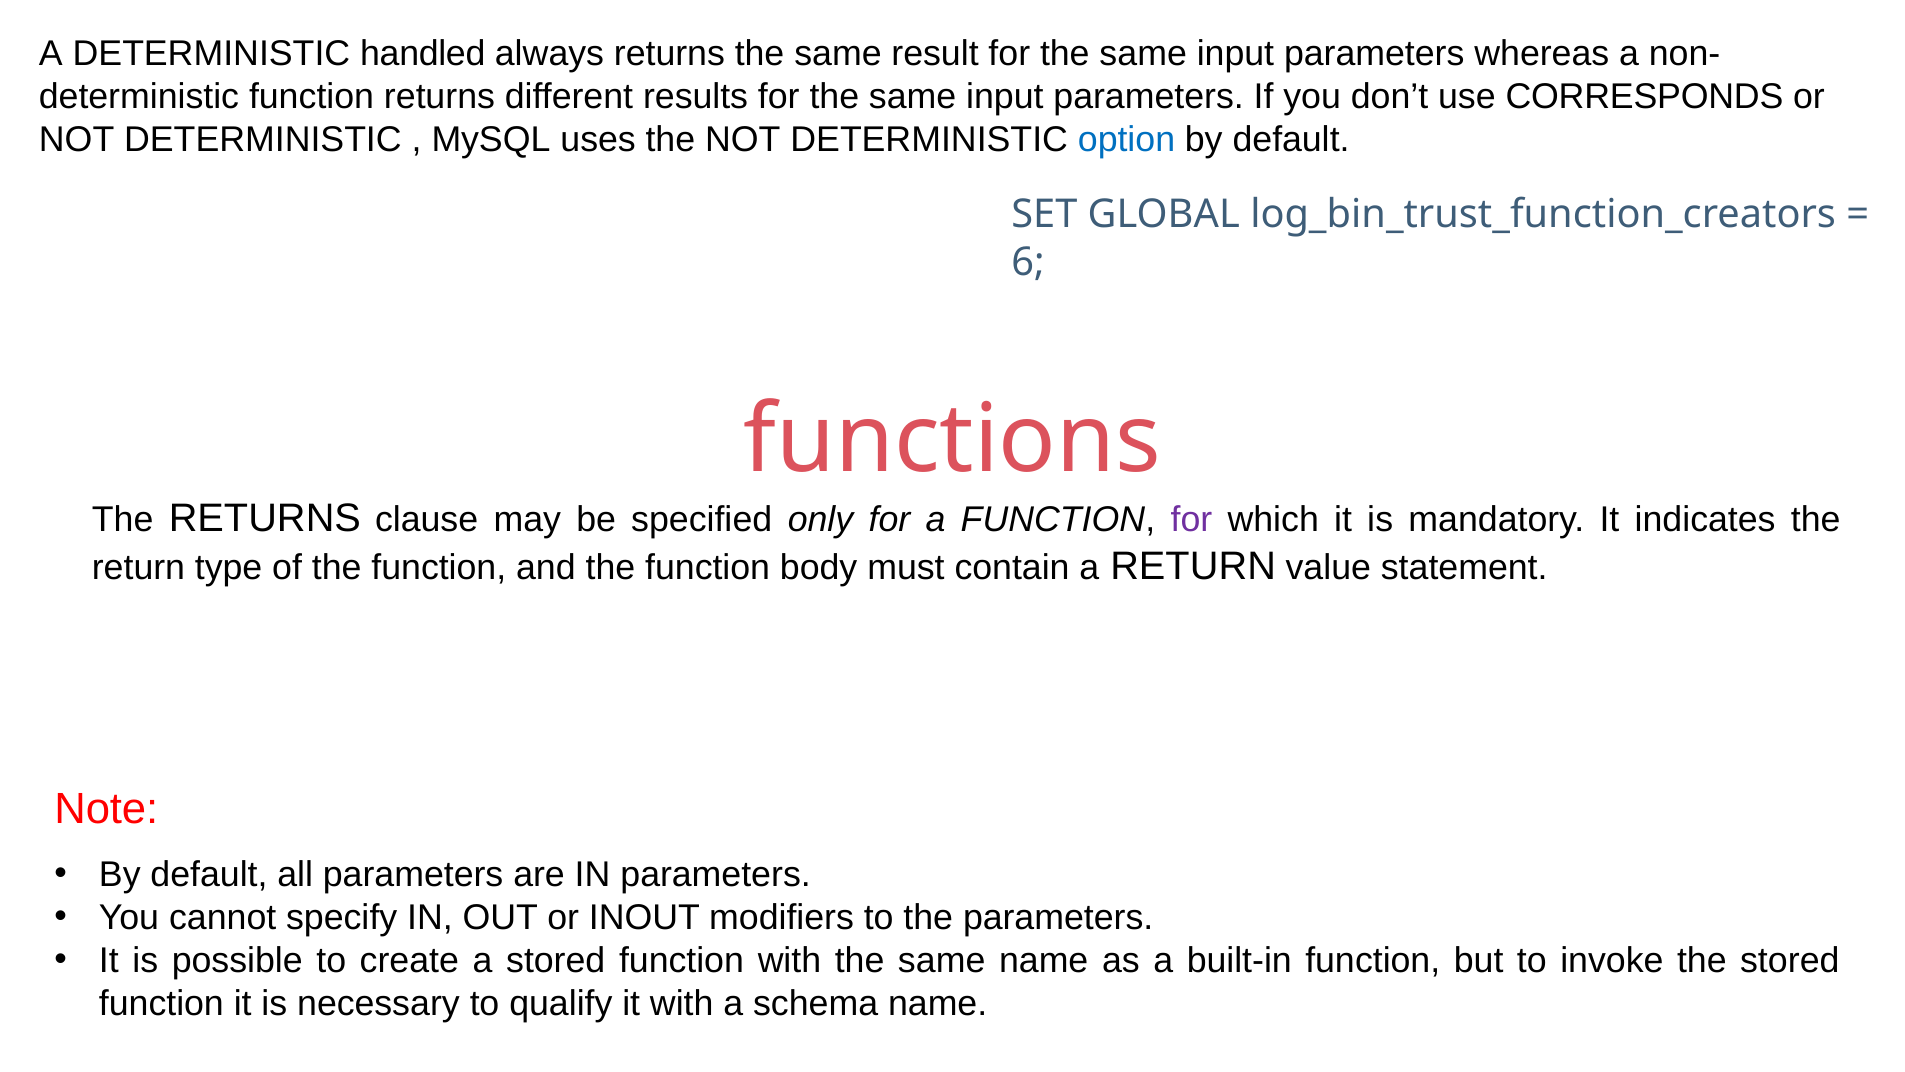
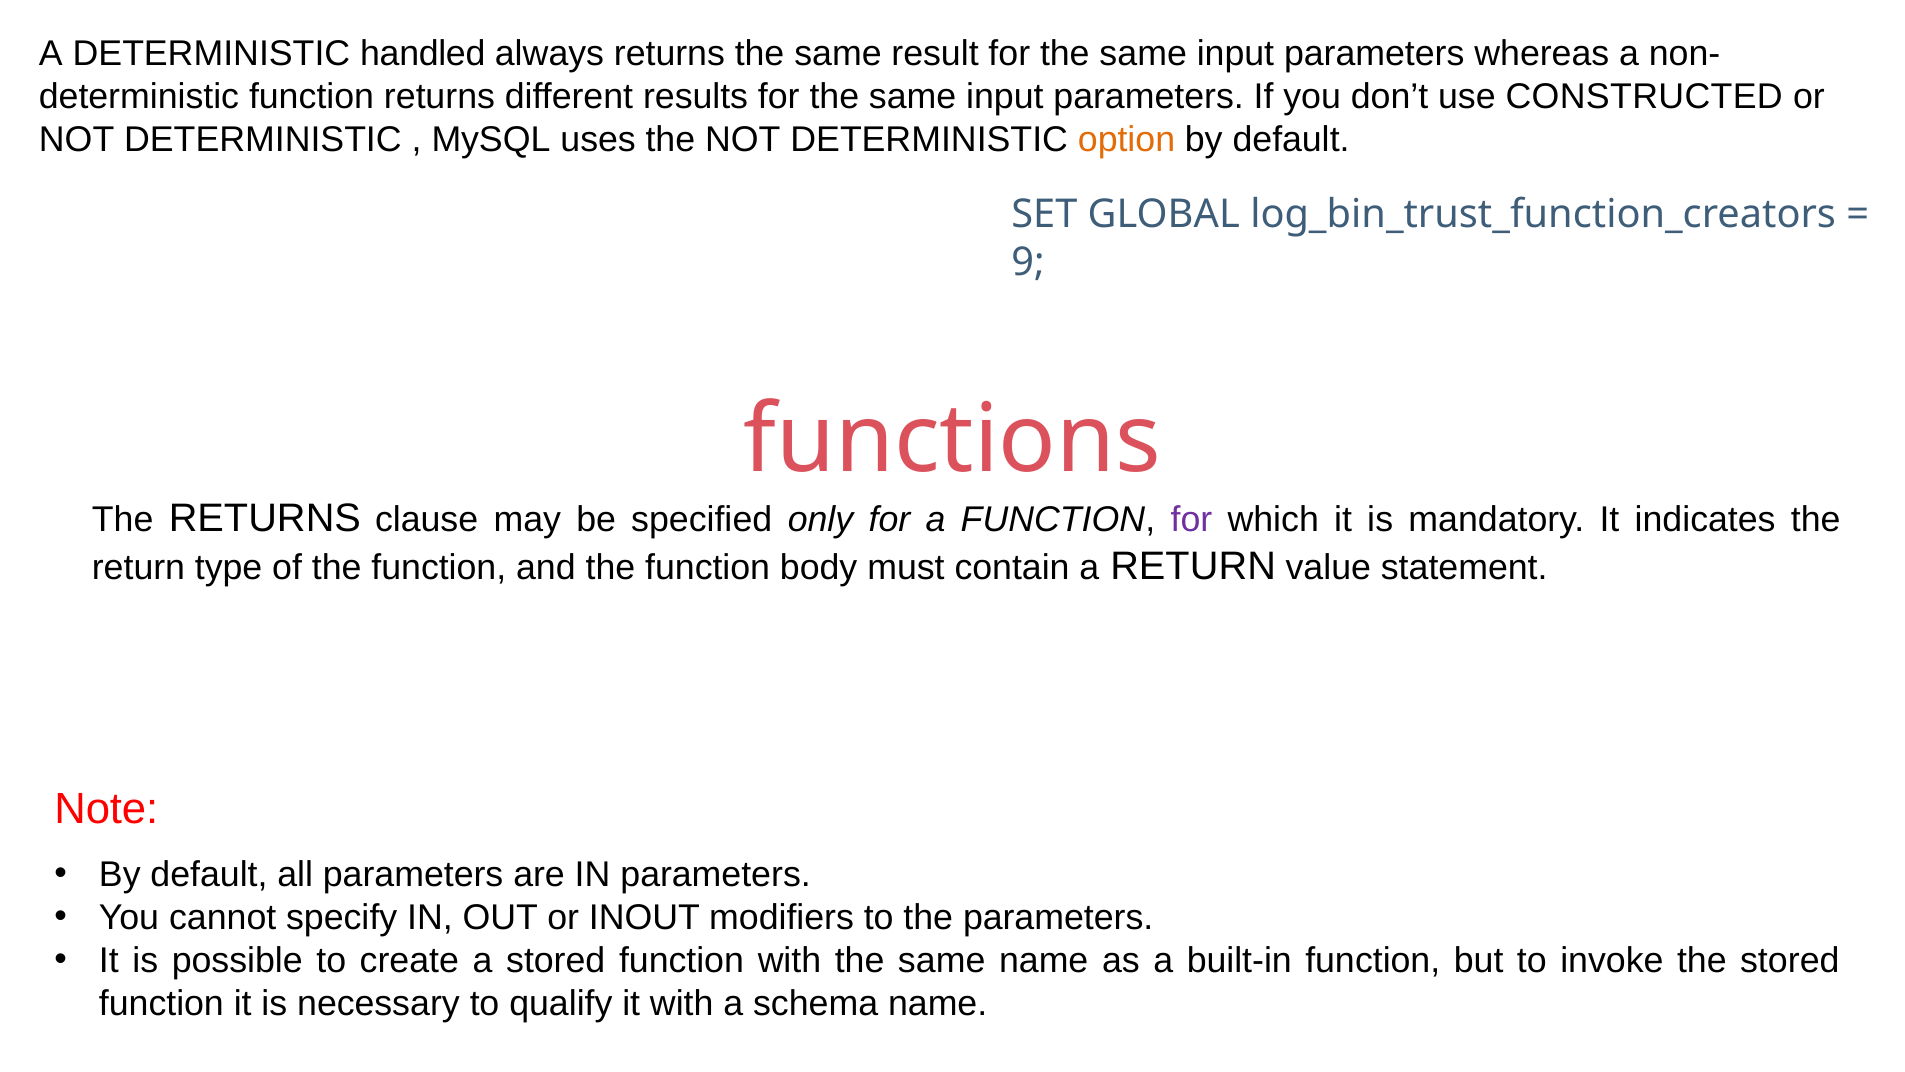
CORRESPONDS: CORRESPONDS -> CONSTRUCTED
option colour: blue -> orange
6: 6 -> 9
